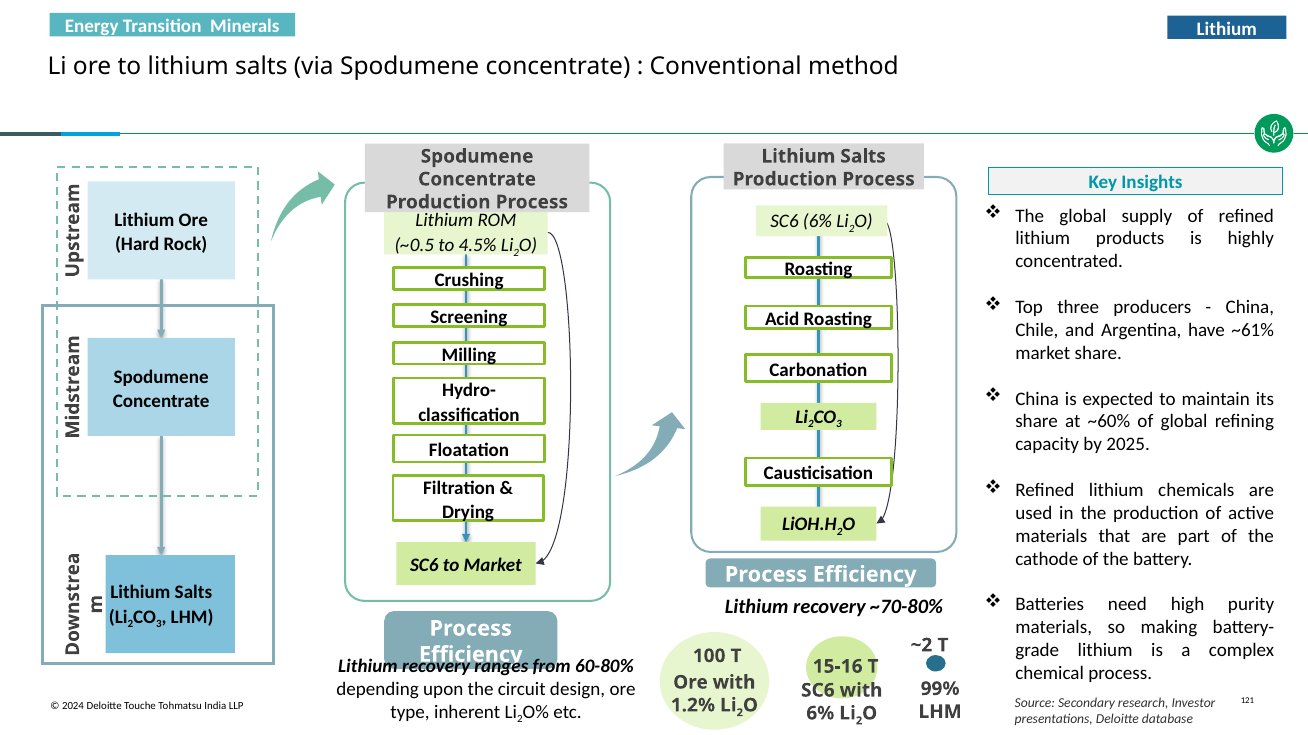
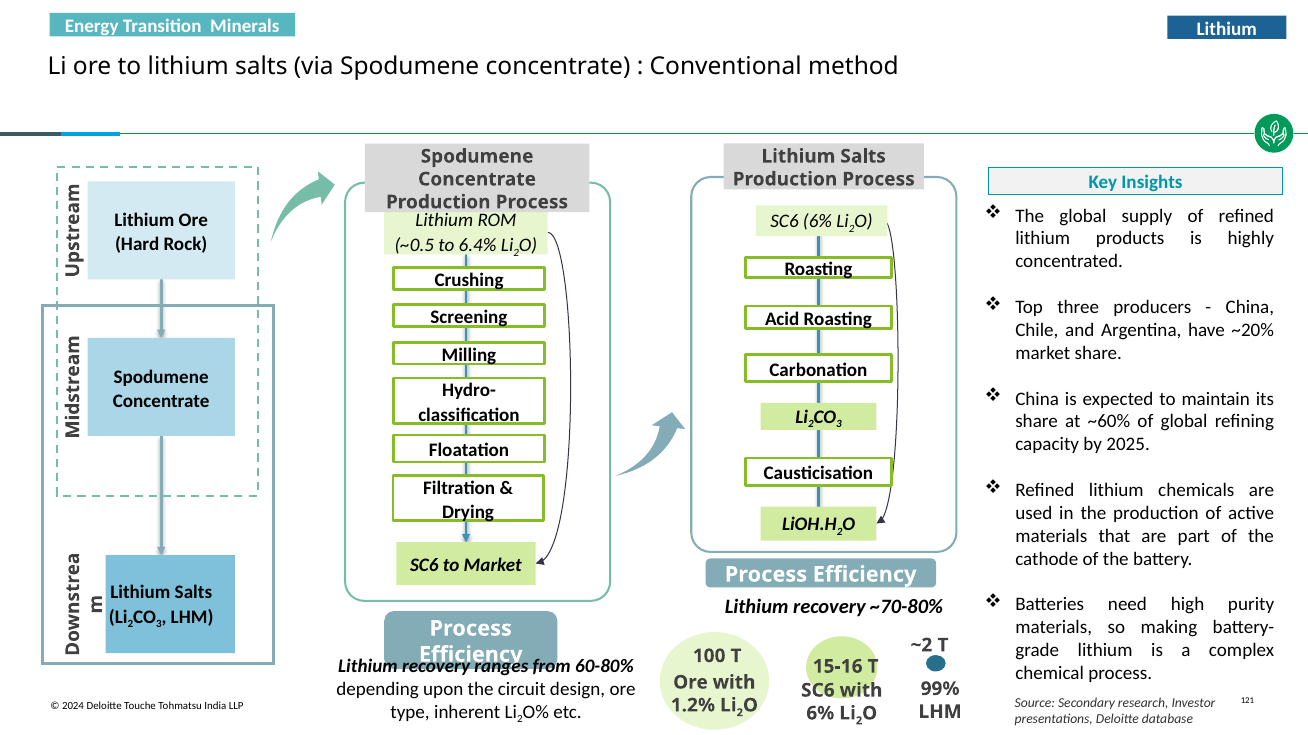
4.5%: 4.5% -> 6.4%
~61%: ~61% -> ~20%
